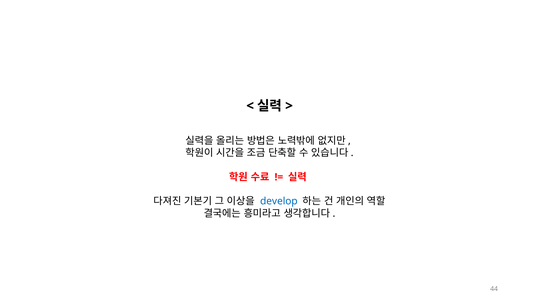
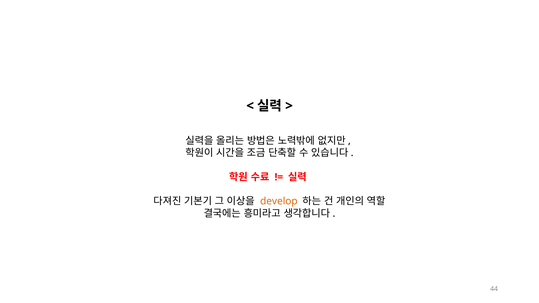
develop colour: blue -> orange
